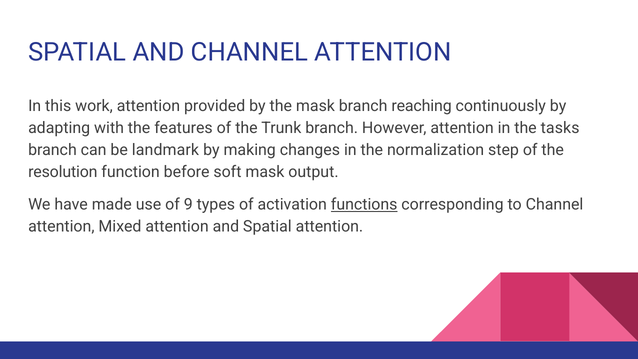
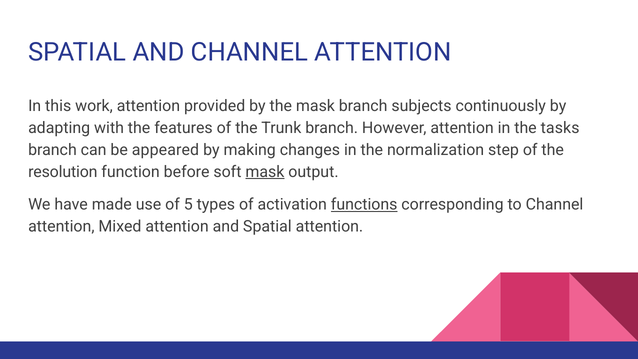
reaching: reaching -> subjects
landmark: landmark -> appeared
mask at (265, 172) underline: none -> present
9: 9 -> 5
